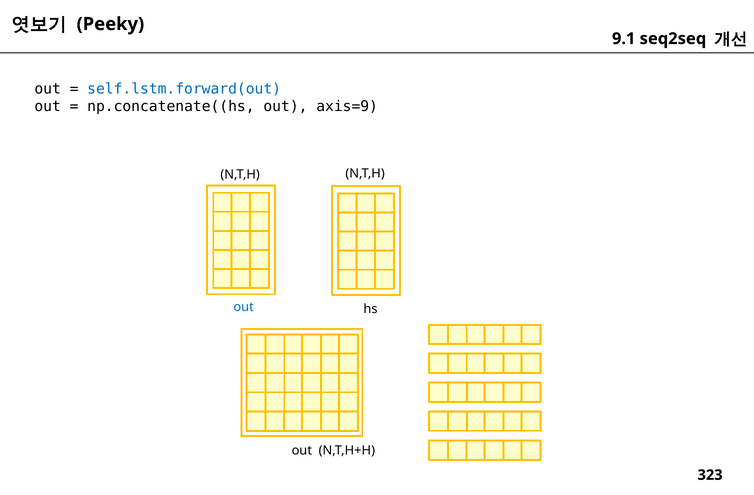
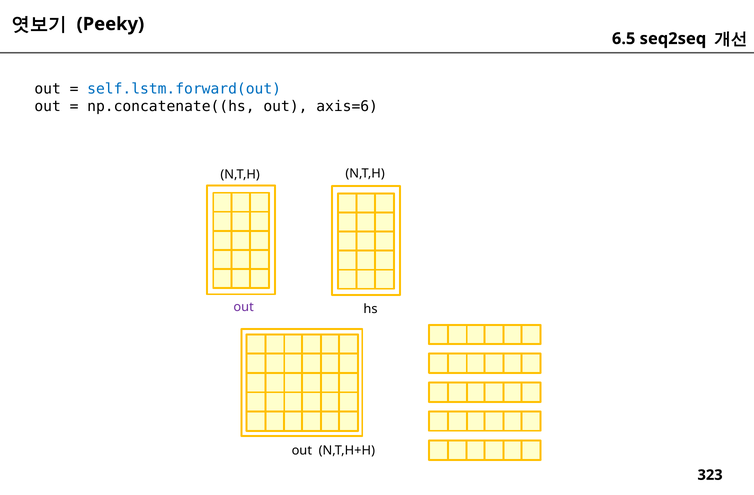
9.1: 9.1 -> 6.5
axis=9: axis=9 -> axis=6
out at (244, 307) colour: blue -> purple
